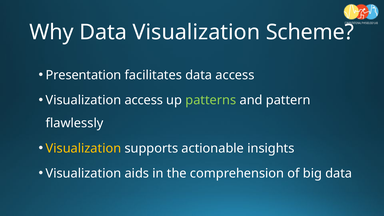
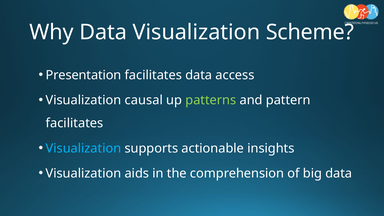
Visualization access: access -> causal
flawlessly at (75, 123): flawlessly -> facilitates
Visualization at (83, 148) colour: yellow -> light blue
